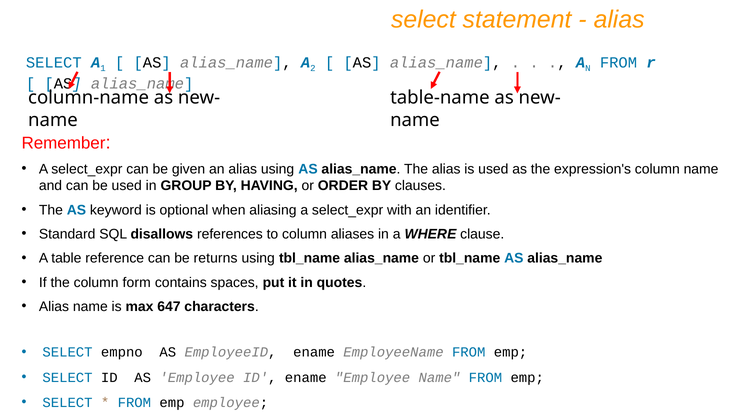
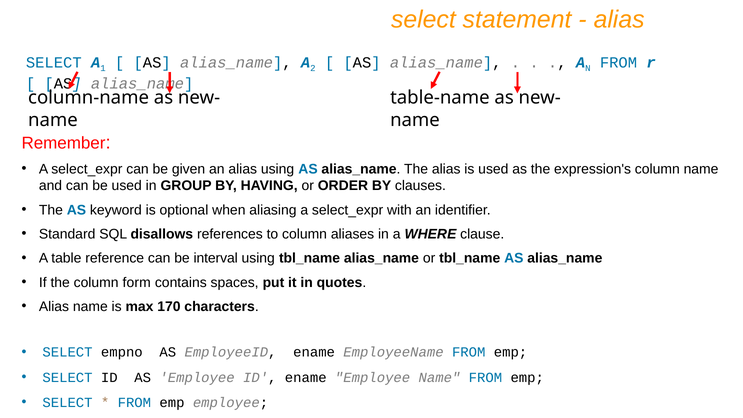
returns: returns -> interval
647: 647 -> 170
